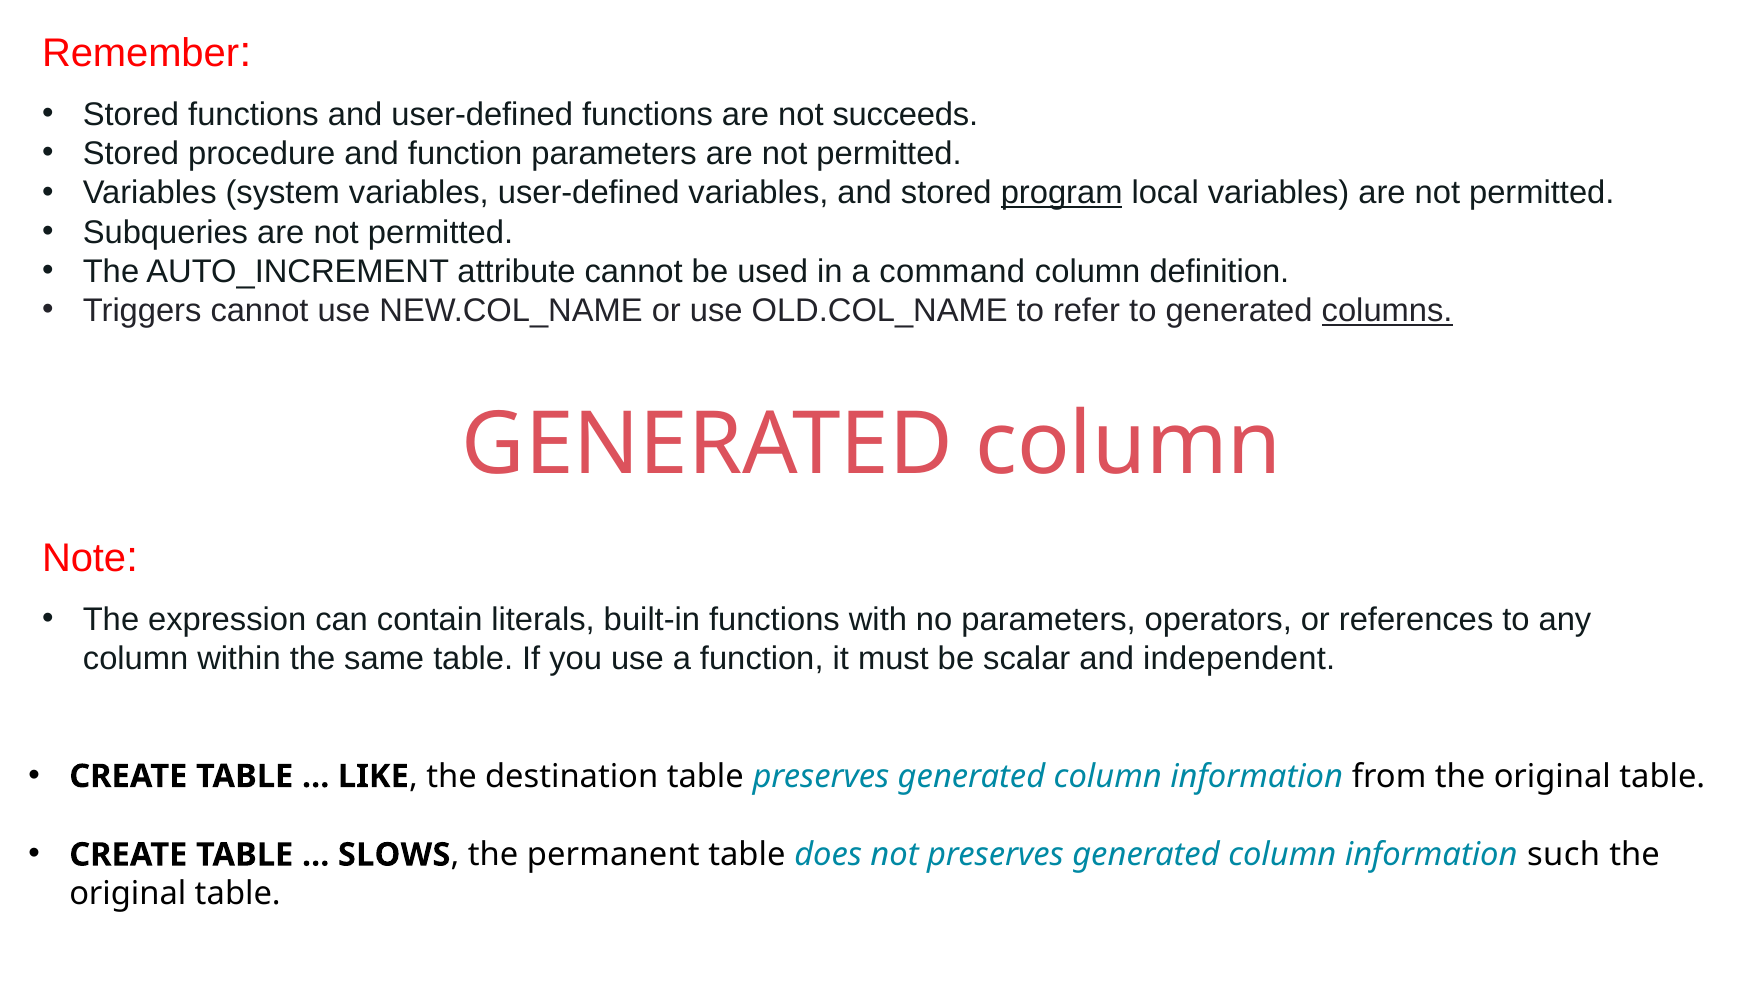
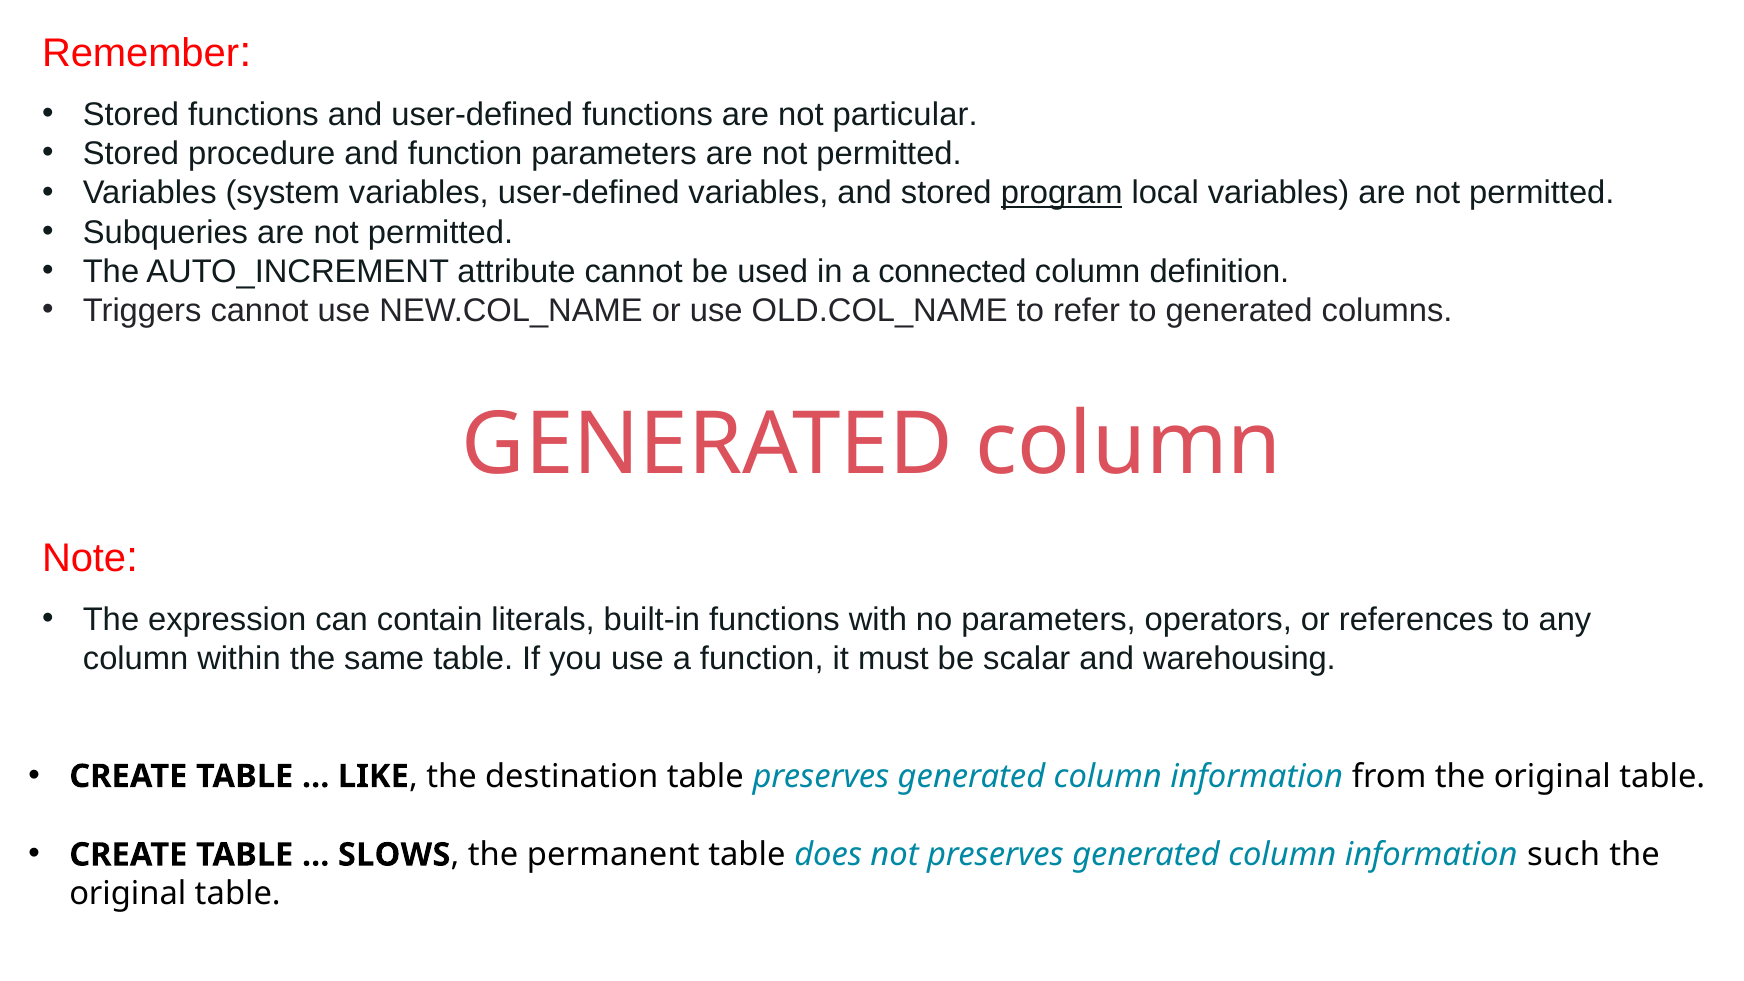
succeeds: succeeds -> particular
command: command -> connected
columns underline: present -> none
independent: independent -> warehousing
